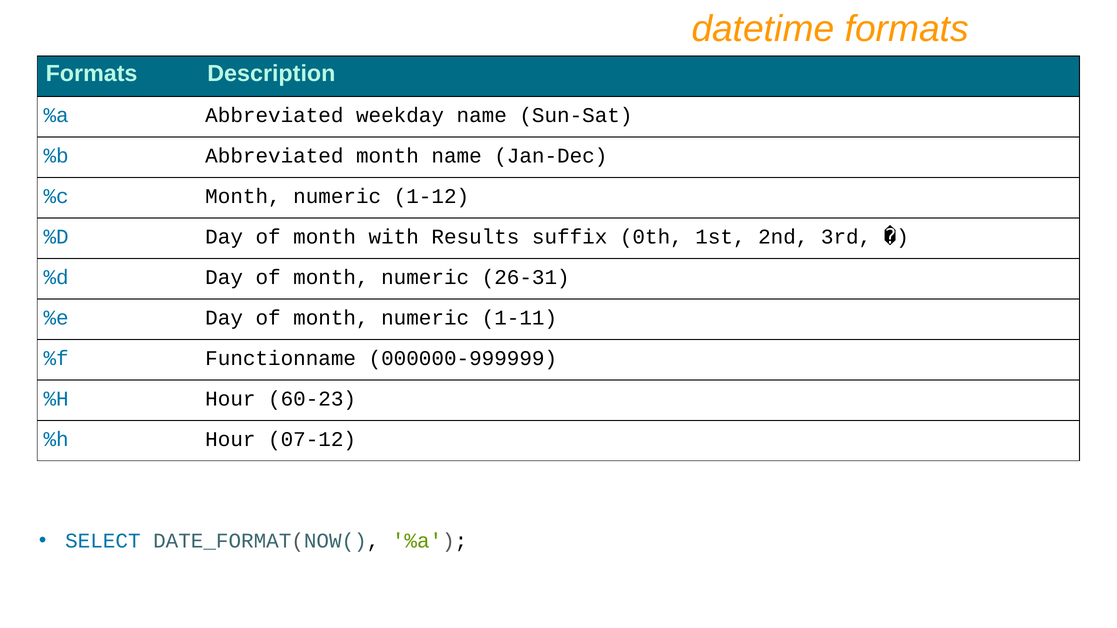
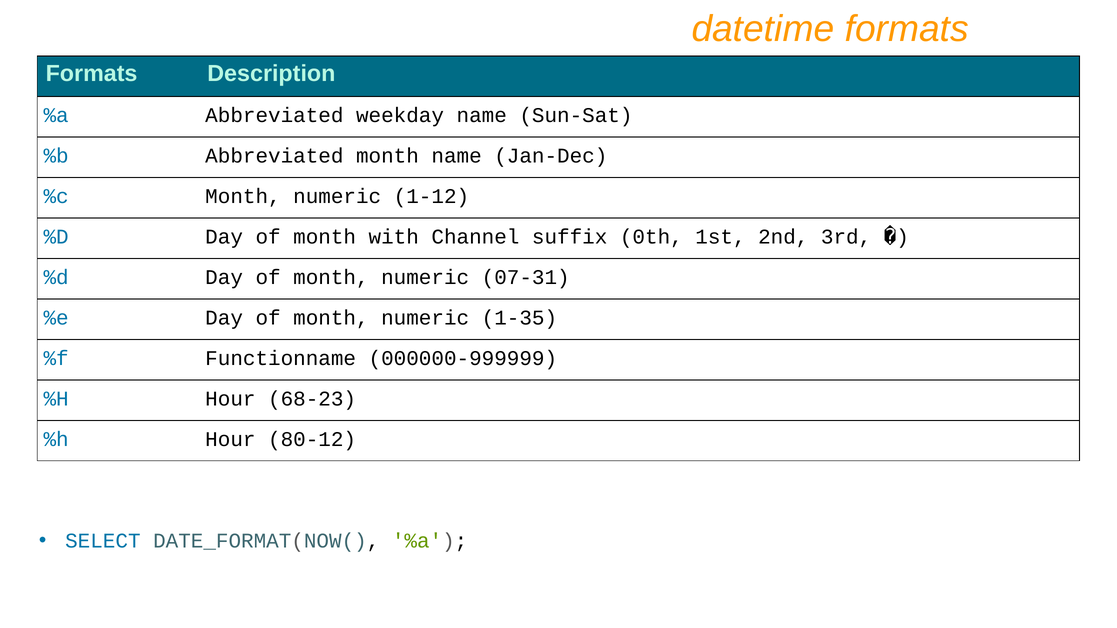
Results: Results -> Channel
26-31: 26-31 -> 07-31
1-11: 1-11 -> 1-35
60-23: 60-23 -> 68-23
07-12: 07-12 -> 80-12
